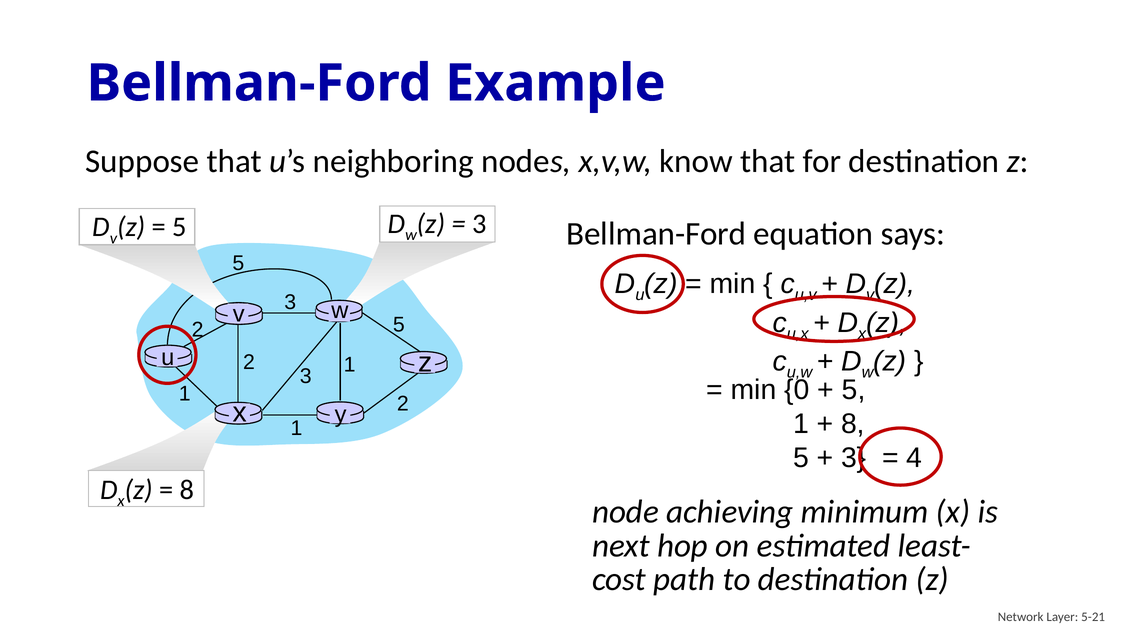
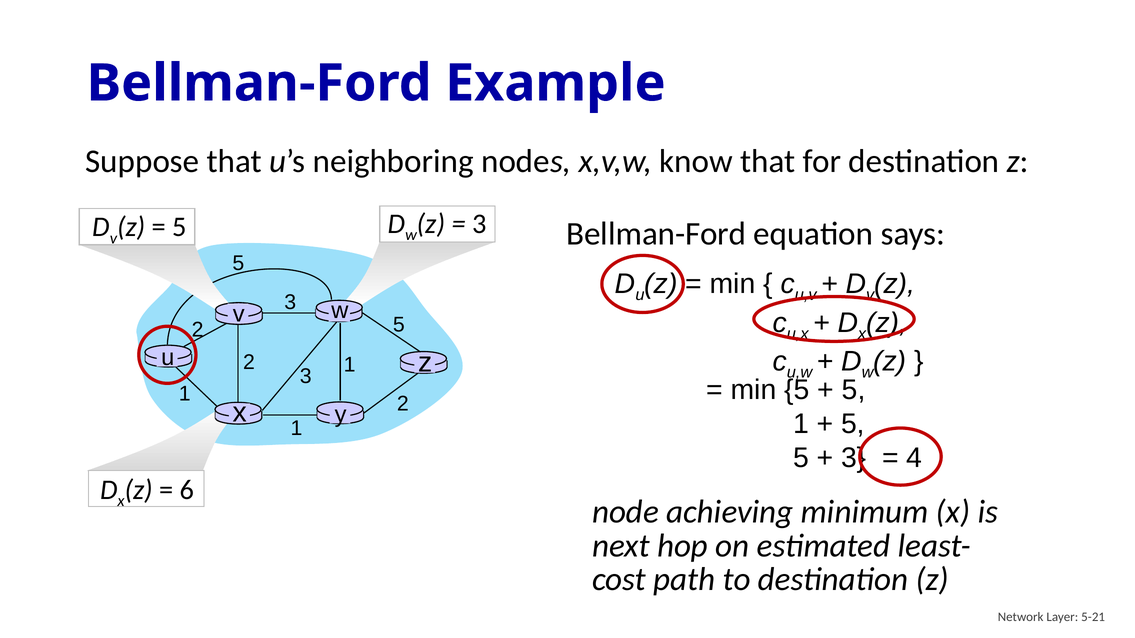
min 0: 0 -> 5
8 at (853, 424): 8 -> 5
8 at (187, 490): 8 -> 6
